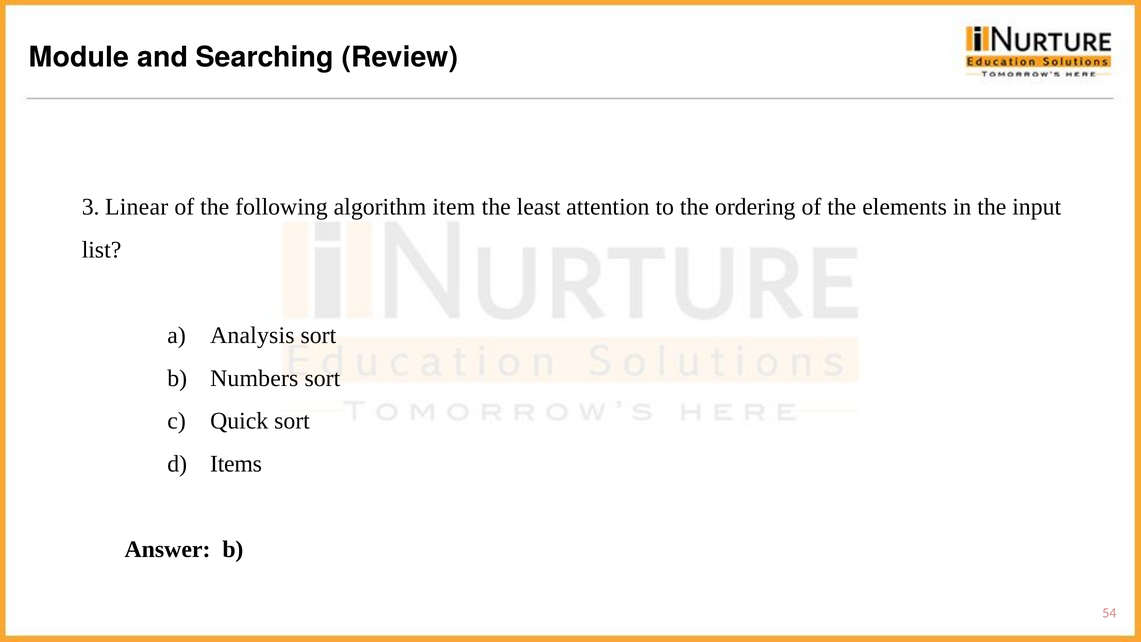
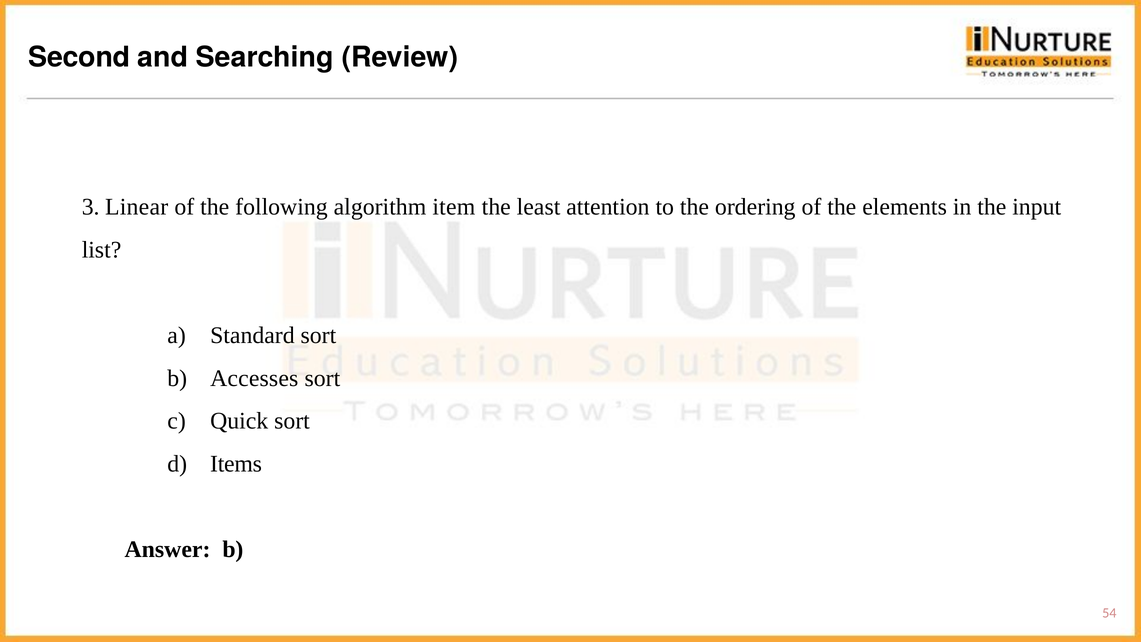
Module: Module -> Second
Analysis: Analysis -> Standard
Numbers: Numbers -> Accesses
